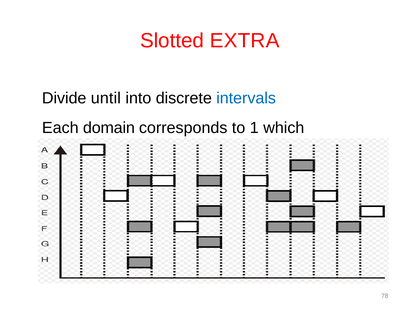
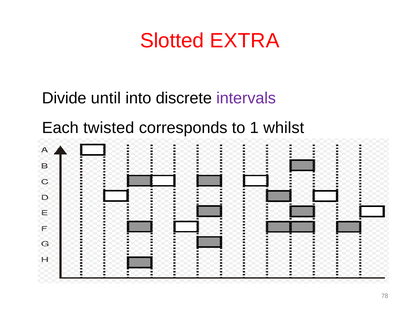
intervals colour: blue -> purple
domain: domain -> twisted
which: which -> whilst
